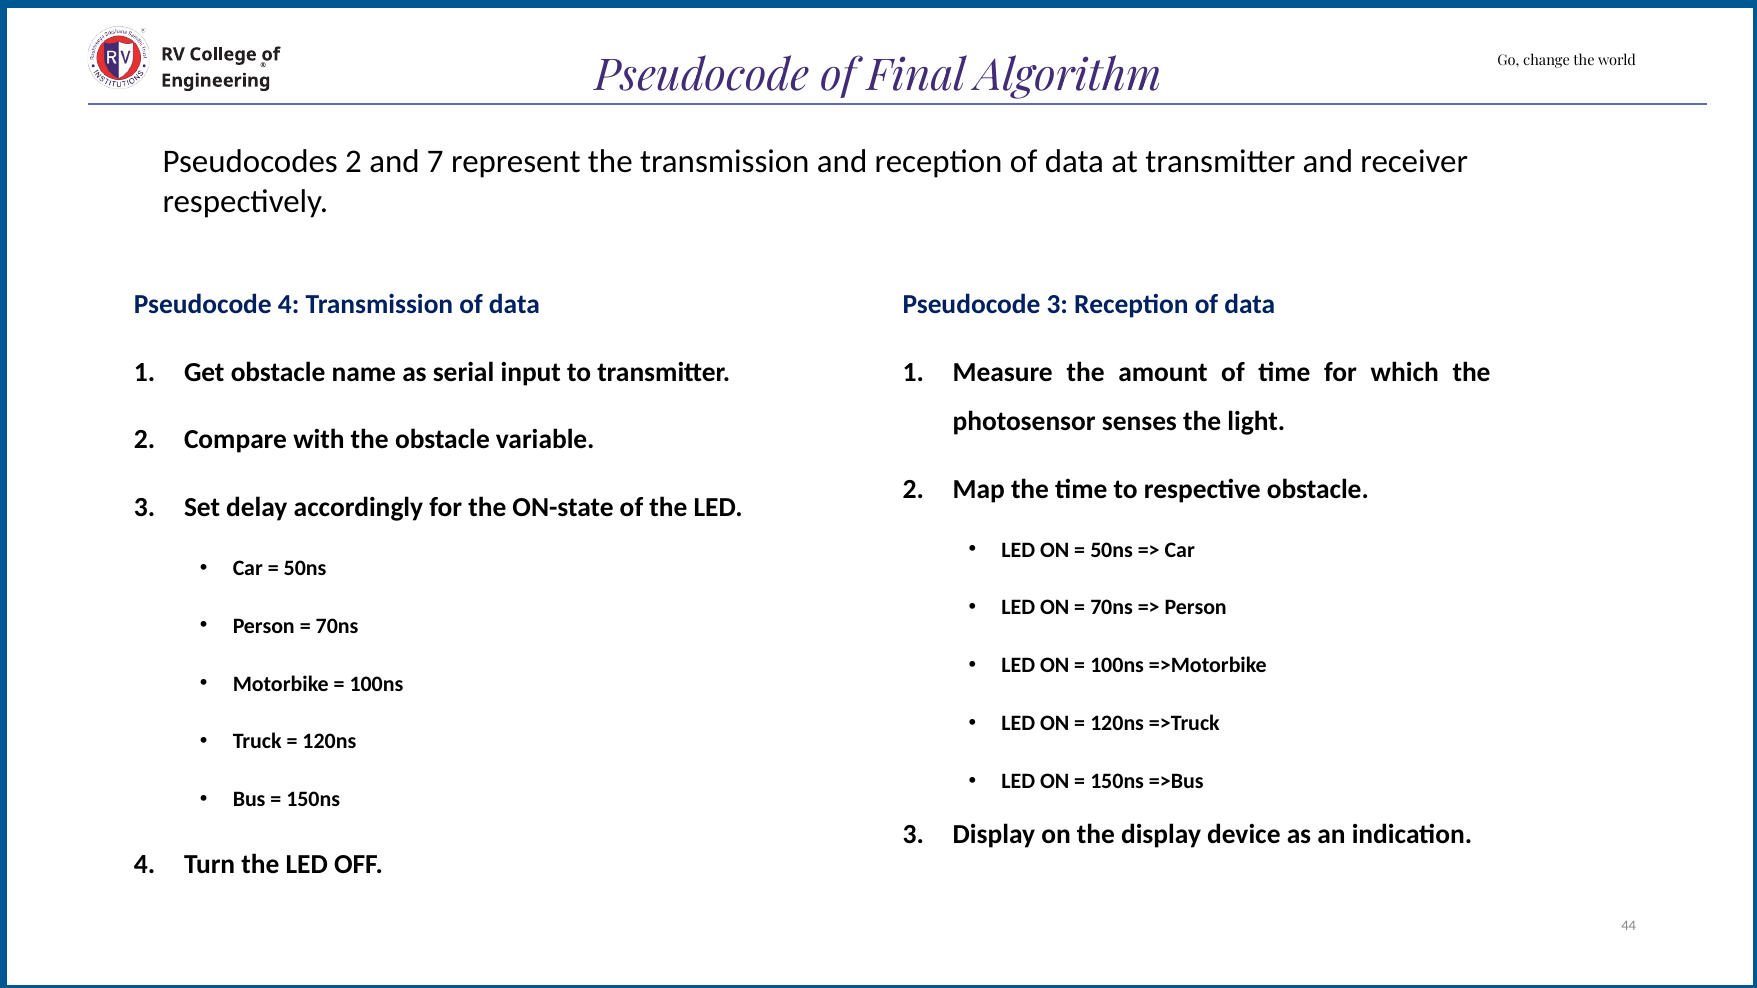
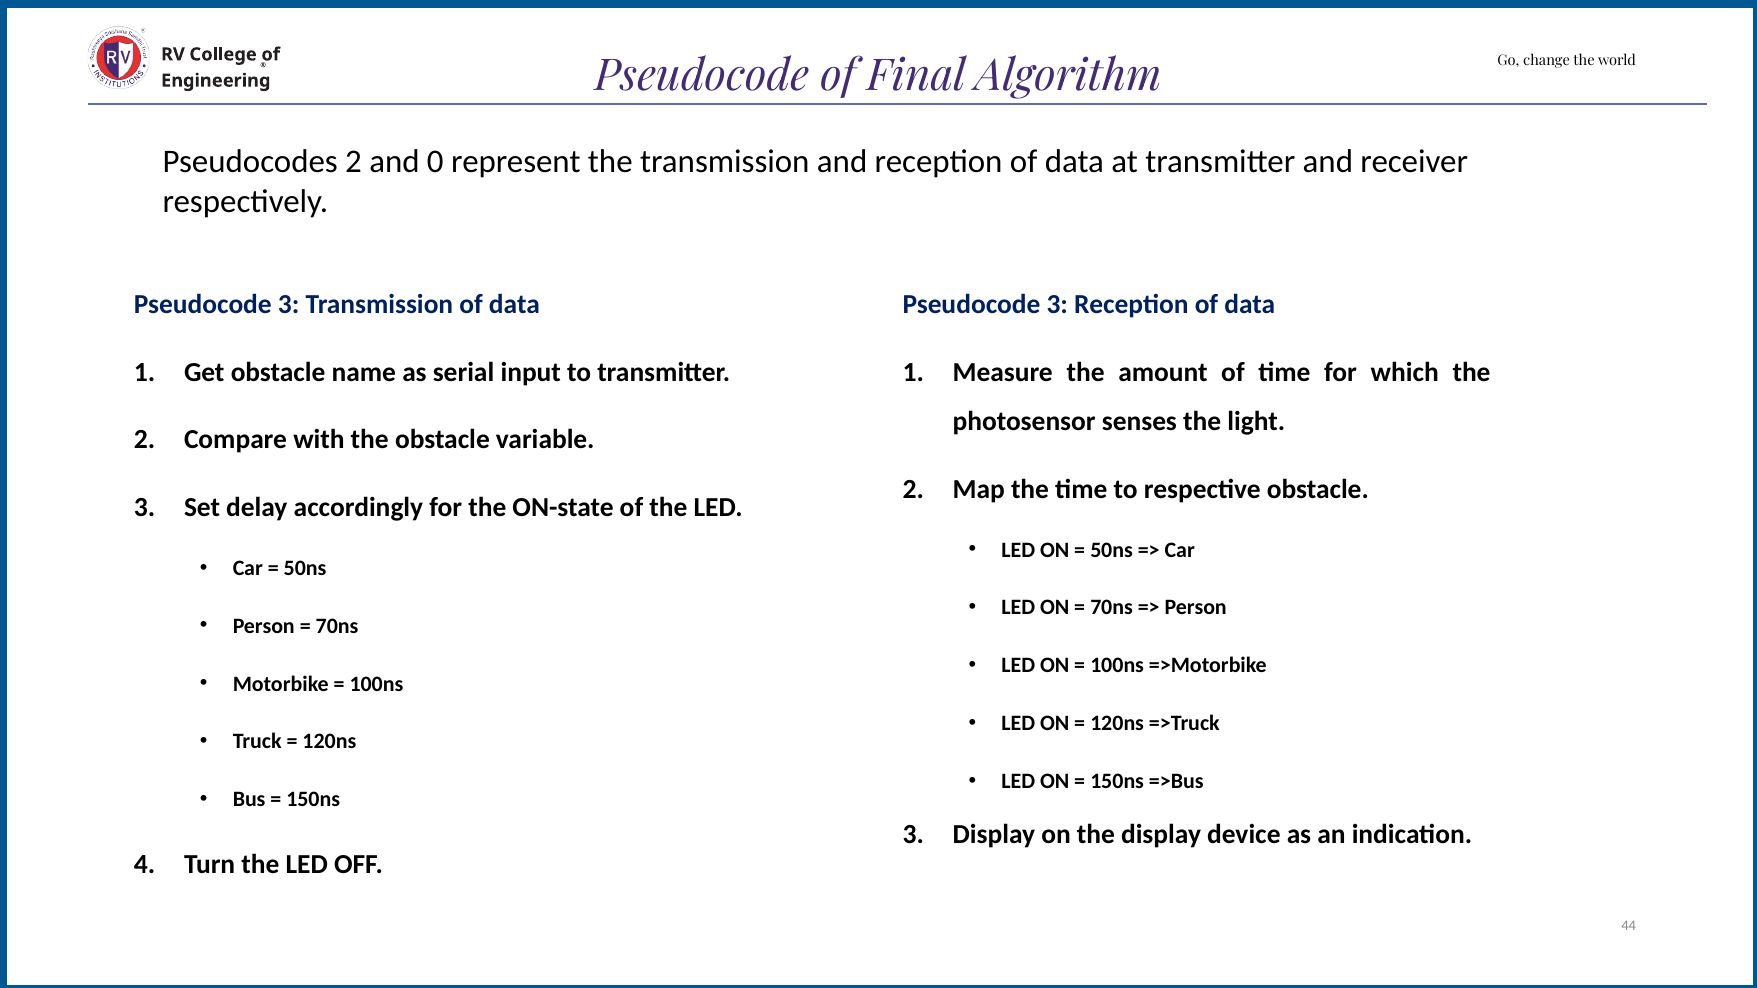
7: 7 -> 0
4 at (289, 305): 4 -> 3
